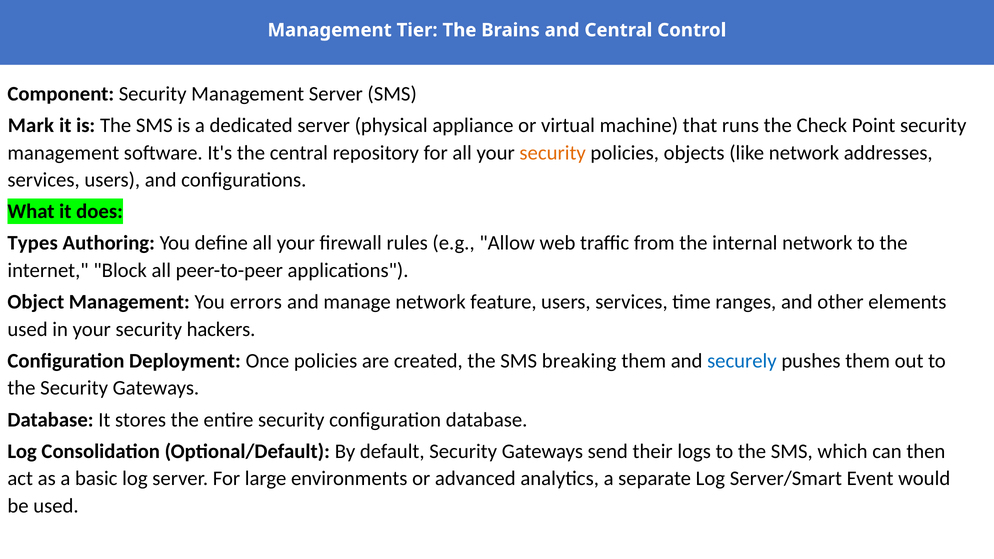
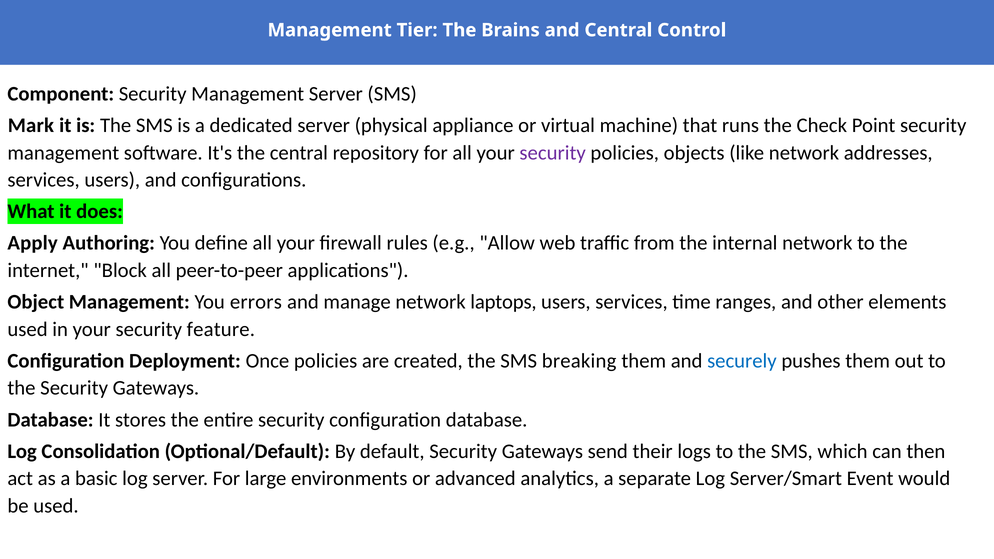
security at (553, 153) colour: orange -> purple
Types: Types -> Apply
feature: feature -> laptops
hackers: hackers -> feature
